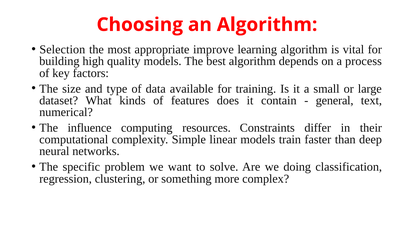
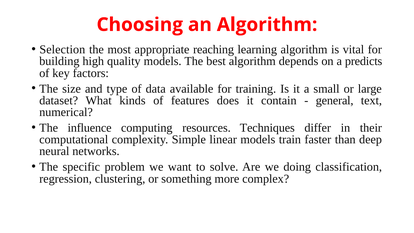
improve: improve -> reaching
process: process -> predicts
Constraints: Constraints -> Techniques
